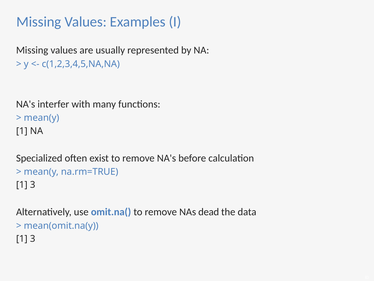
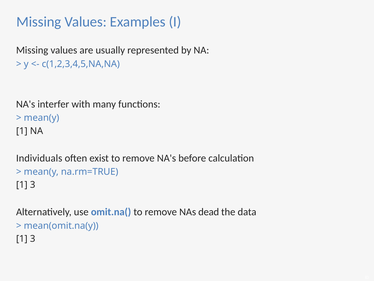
Specialized: Specialized -> Individuals
